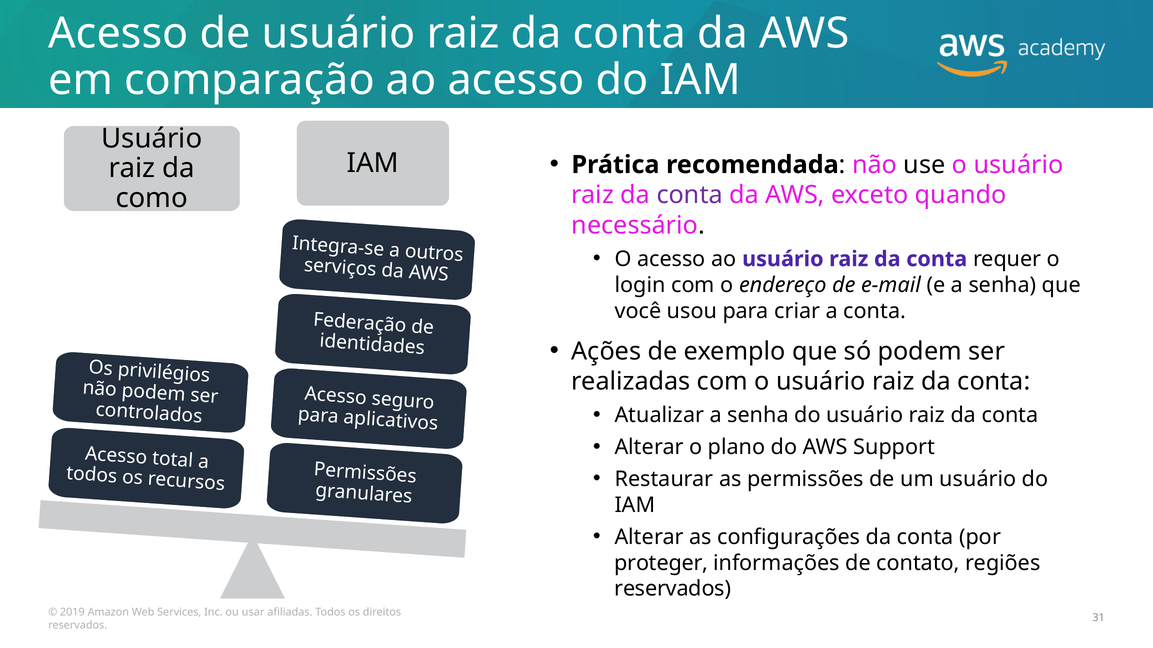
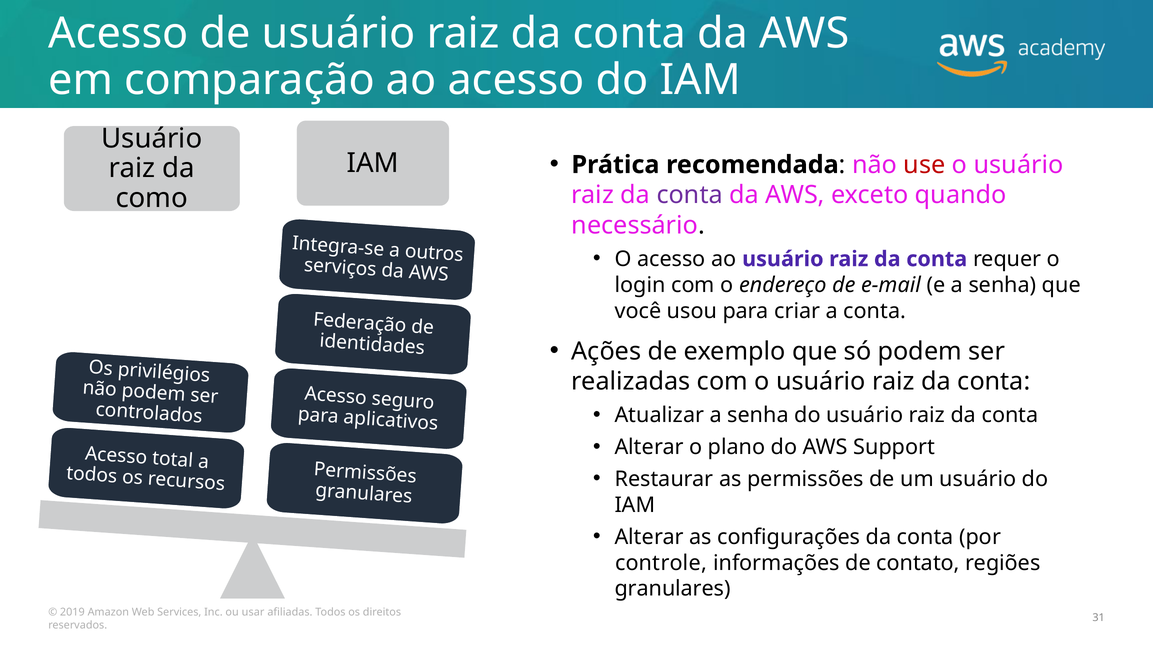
use colour: black -> red
proteger: proteger -> controle
reservados at (673, 589): reservados -> granulares
